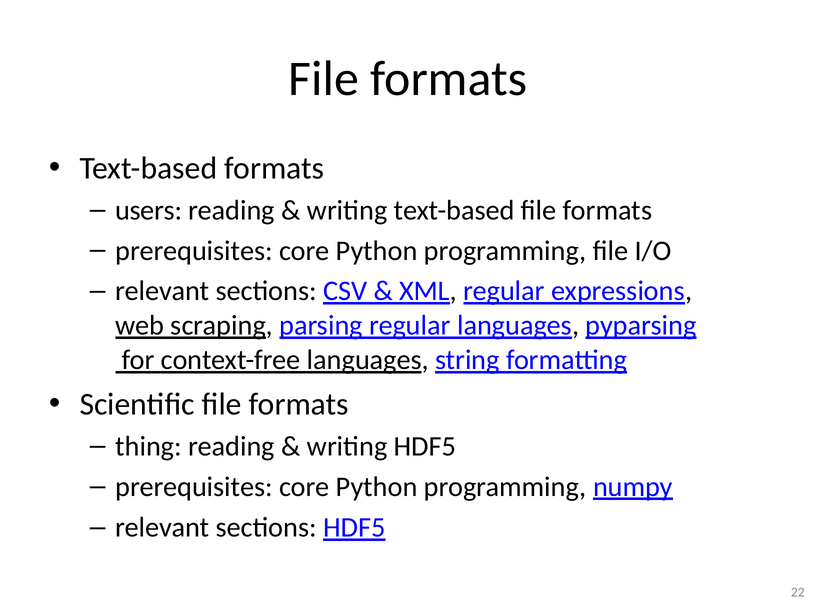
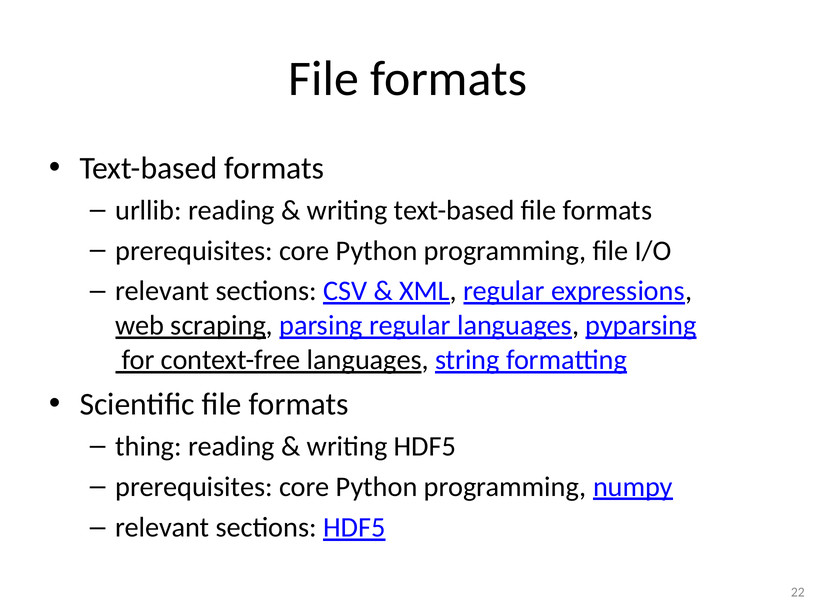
users: users -> urllib
